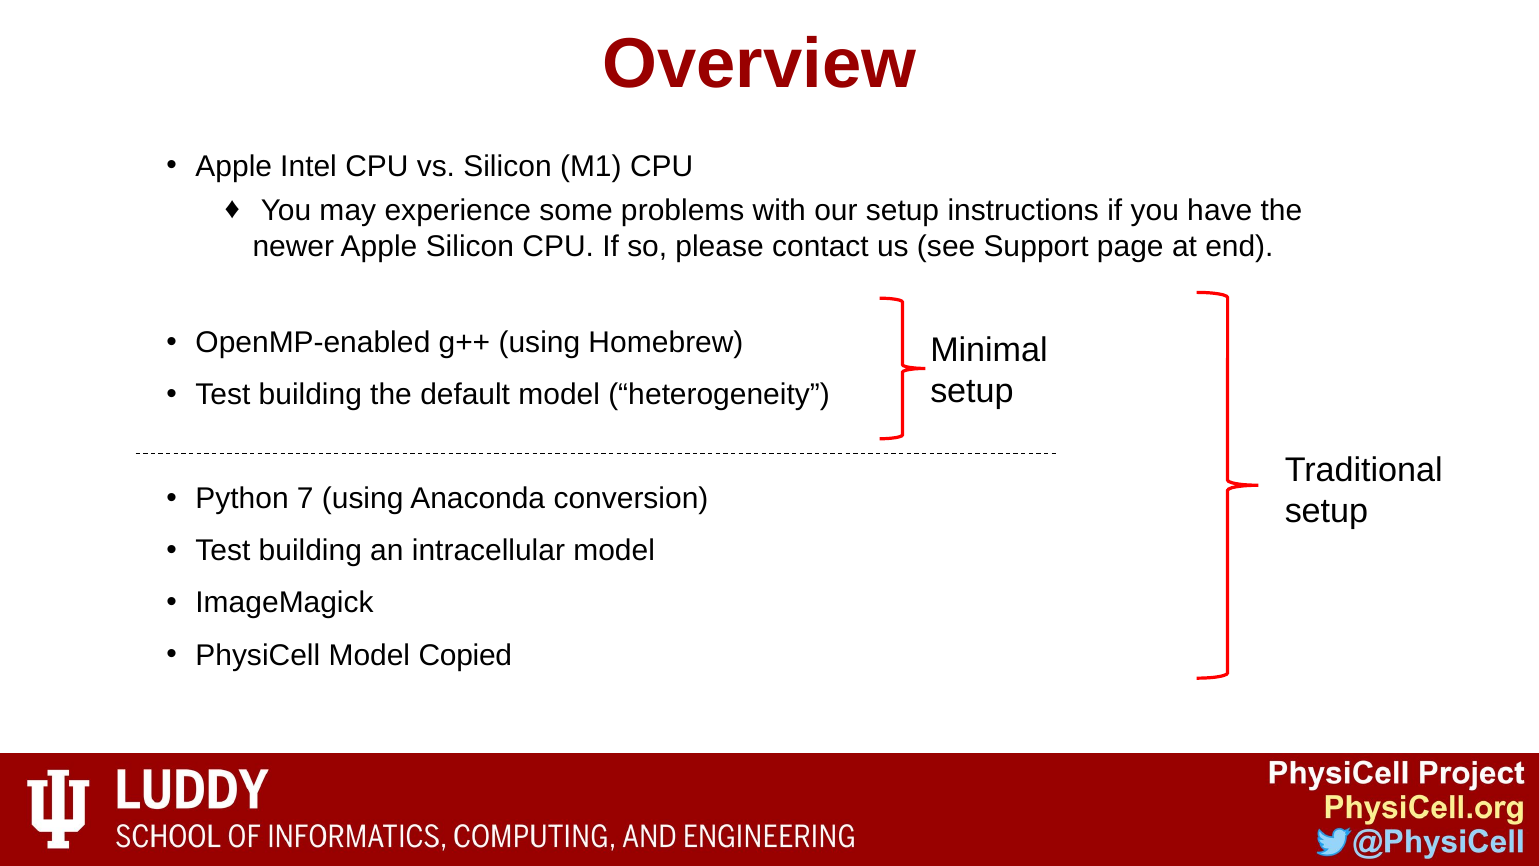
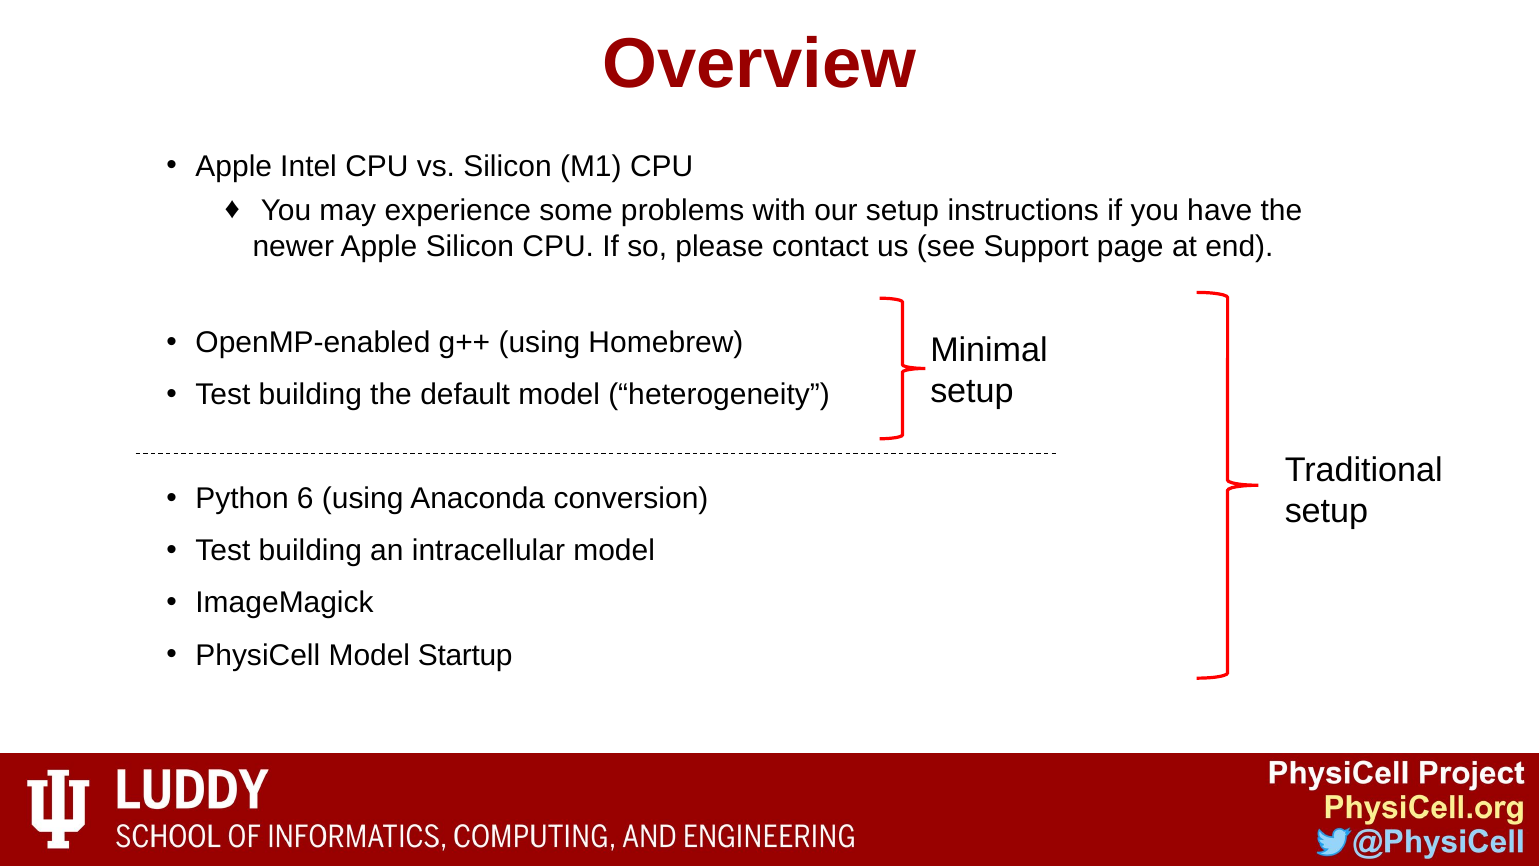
7: 7 -> 6
Copied: Copied -> Startup
